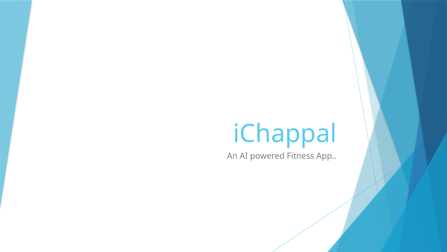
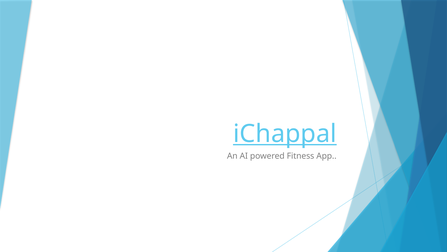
iChappal underline: none -> present
